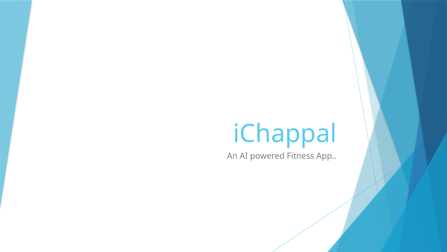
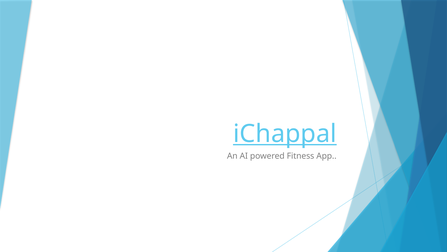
iChappal underline: none -> present
